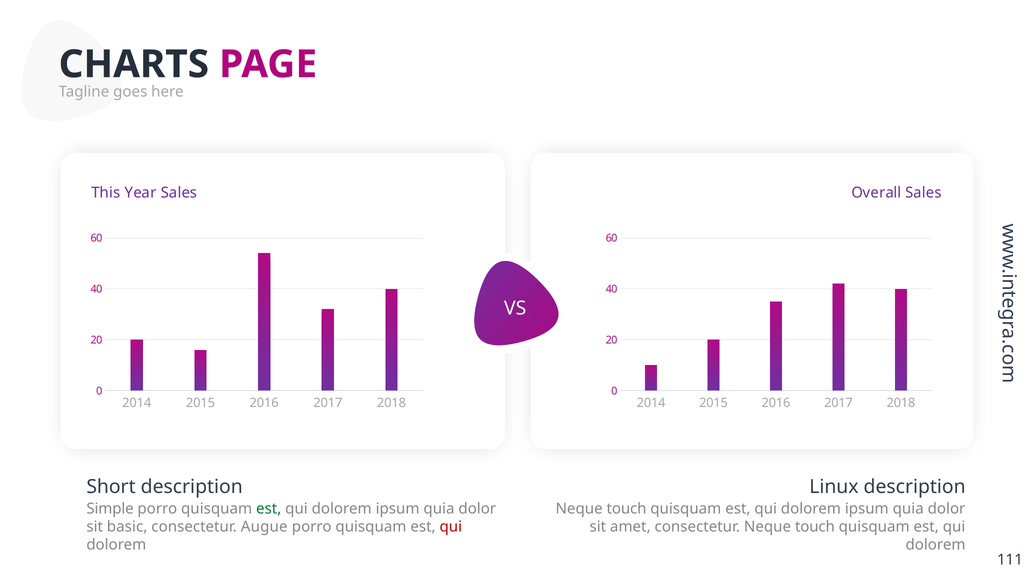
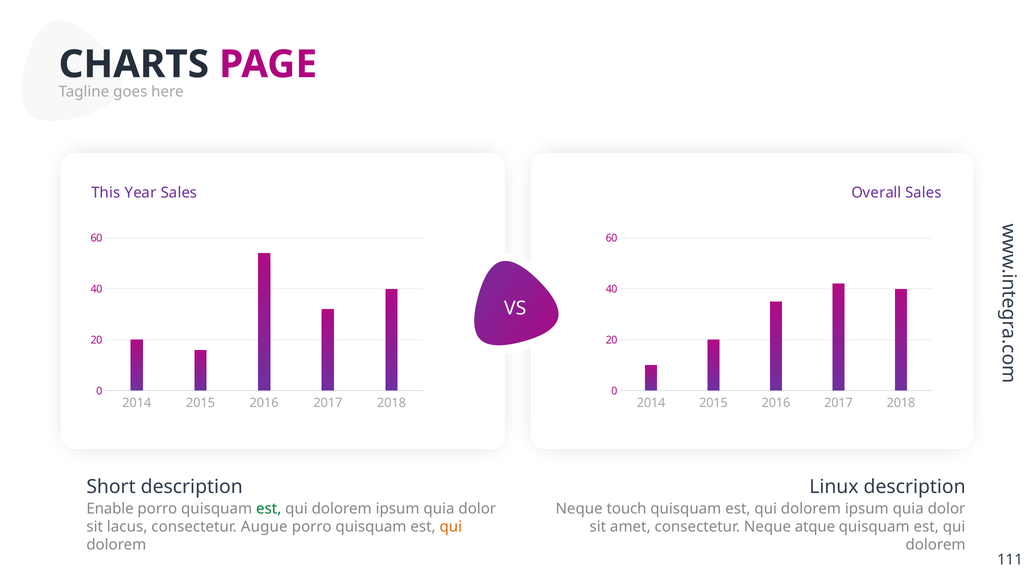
Simple: Simple -> Enable
basic: basic -> lacus
qui at (451, 526) colour: red -> orange
consectetur Neque touch: touch -> atque
